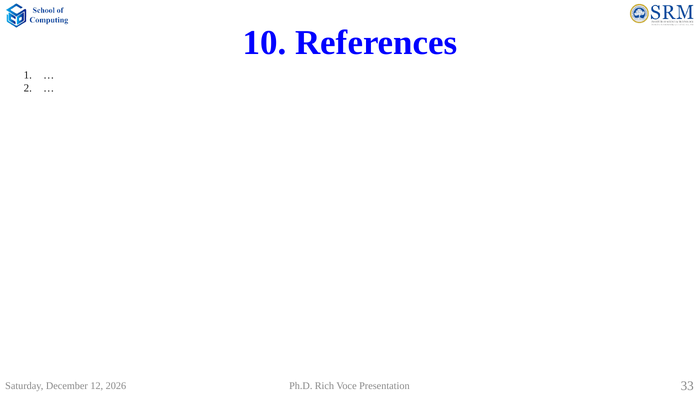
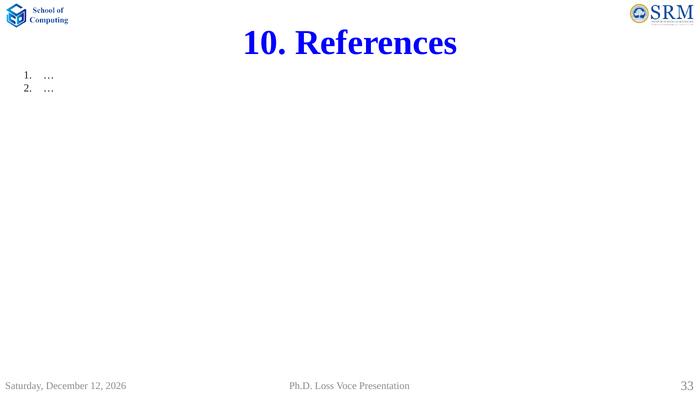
Rich: Rich -> Loss
